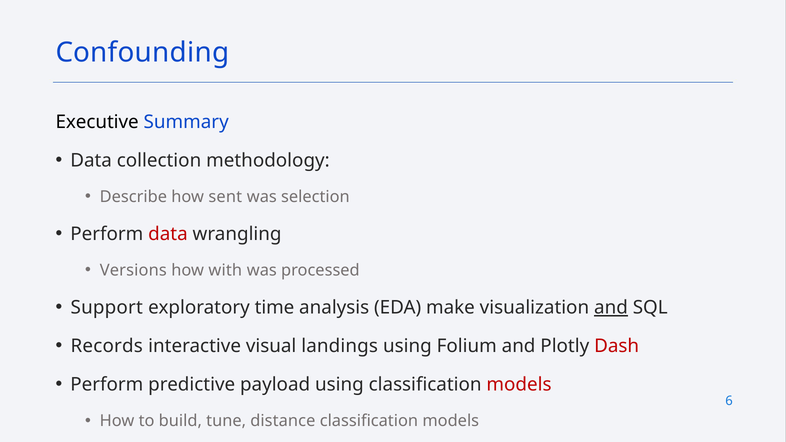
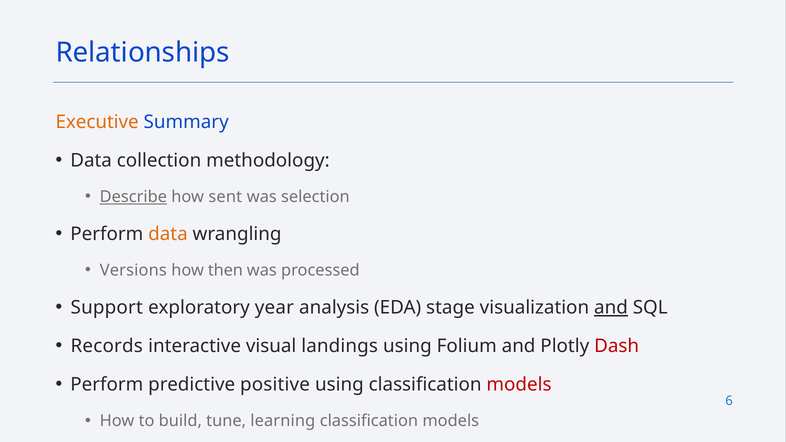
Confounding: Confounding -> Relationships
Executive colour: black -> orange
Describe underline: none -> present
data at (168, 234) colour: red -> orange
with: with -> then
time: time -> year
make: make -> stage
payload: payload -> positive
distance: distance -> learning
